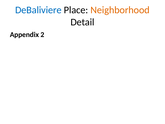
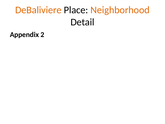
DeBaliviere colour: blue -> orange
